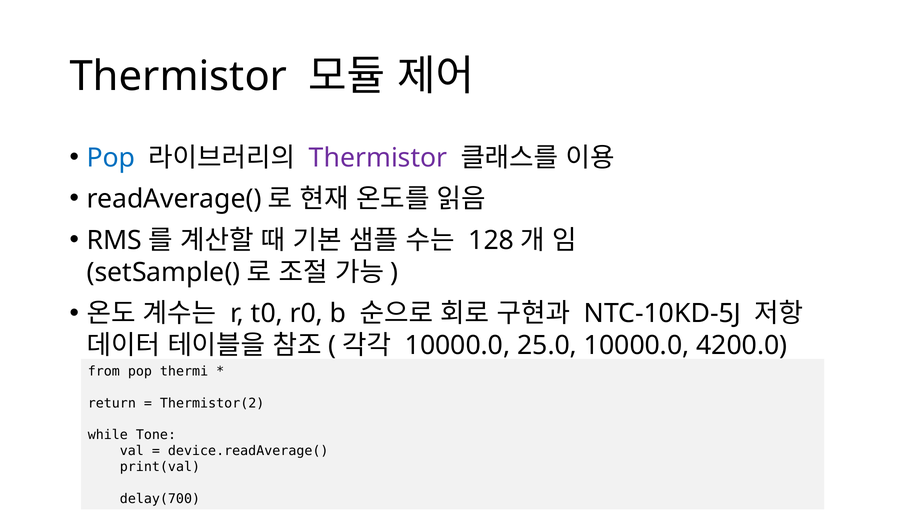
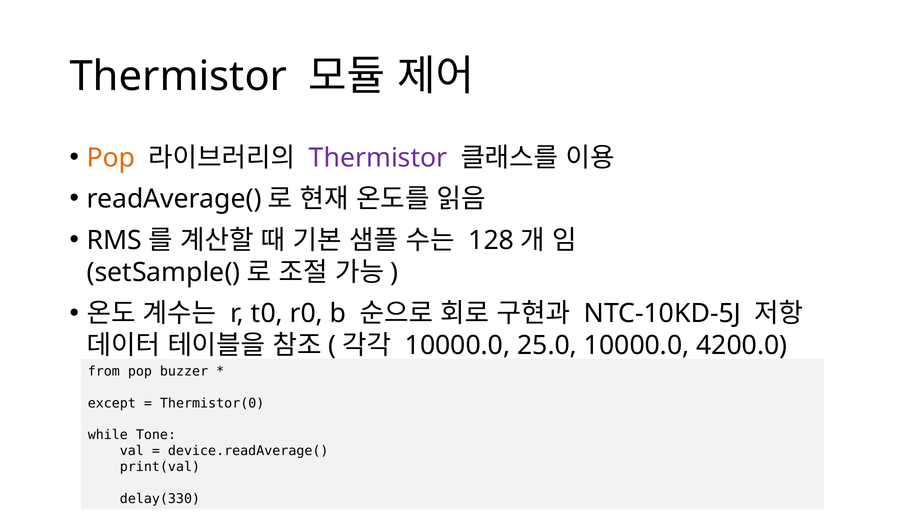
Pop at (111, 158) colour: blue -> orange
thermi: thermi -> buzzer
return: return -> except
Thermistor(2: Thermistor(2 -> Thermistor(0
delay(700: delay(700 -> delay(330
